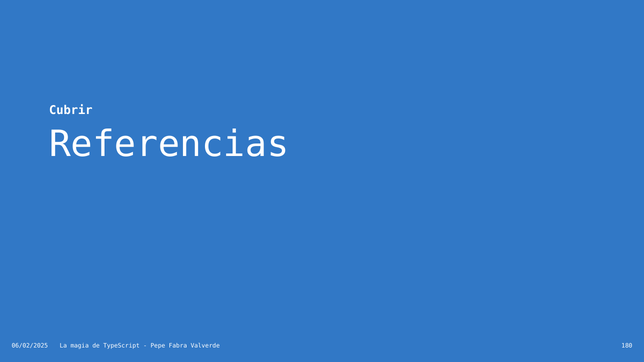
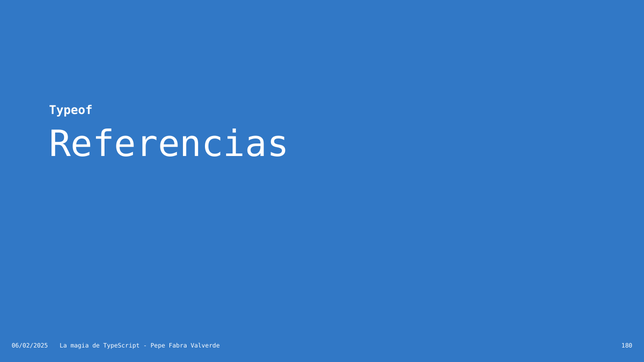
Cubrir: Cubrir -> Typeof
